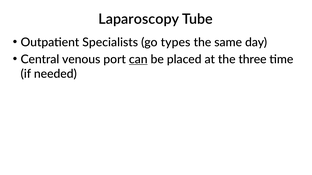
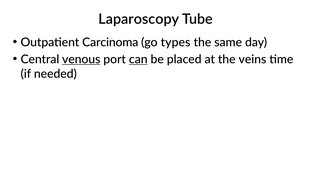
Specialists: Specialists -> Carcinoma
venous underline: none -> present
three: three -> veins
